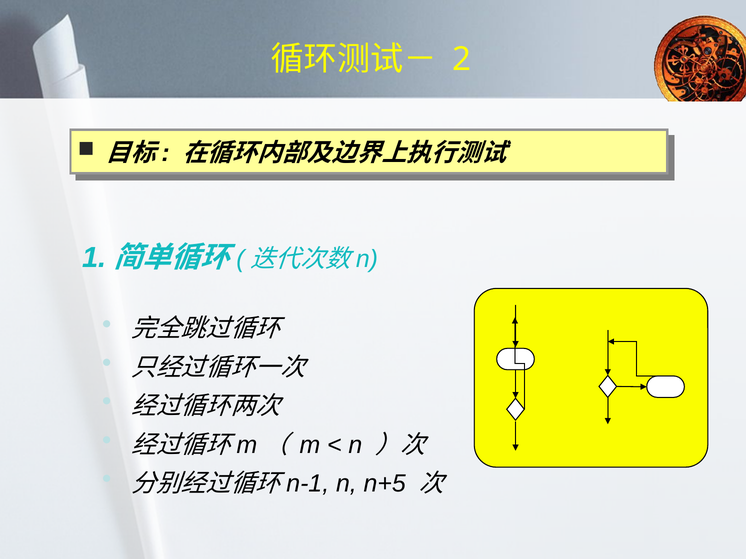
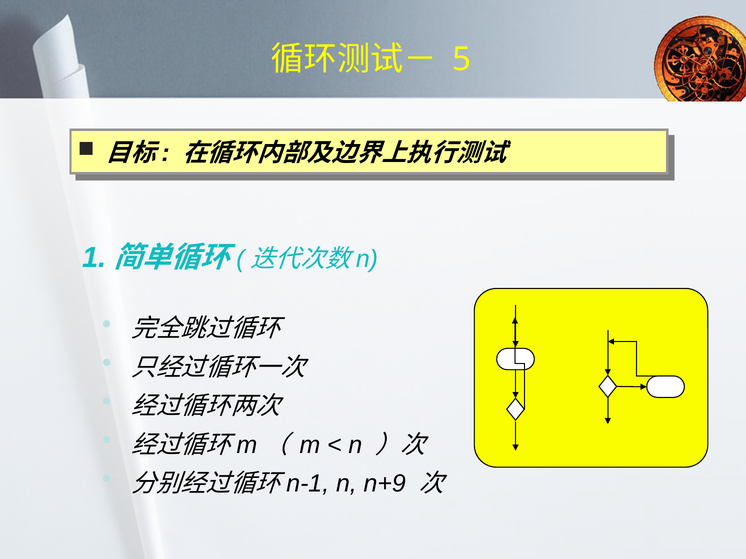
2: 2 -> 5
n+5: n+5 -> n+9
